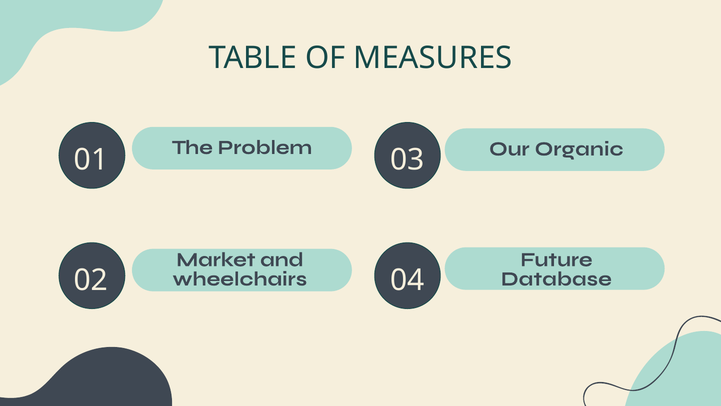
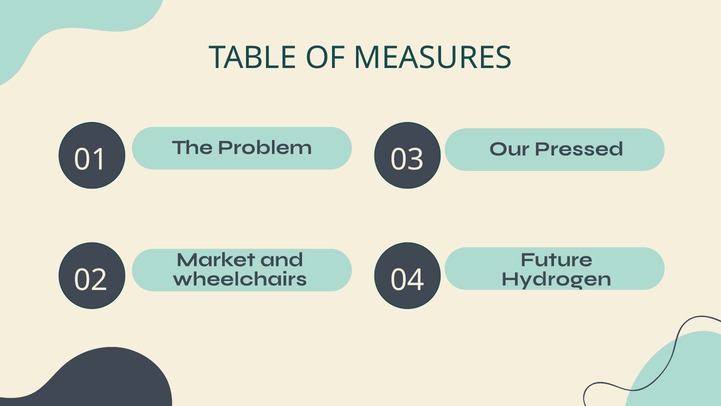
Organic: Organic -> Pressed
Database: Database -> Hydrogen
